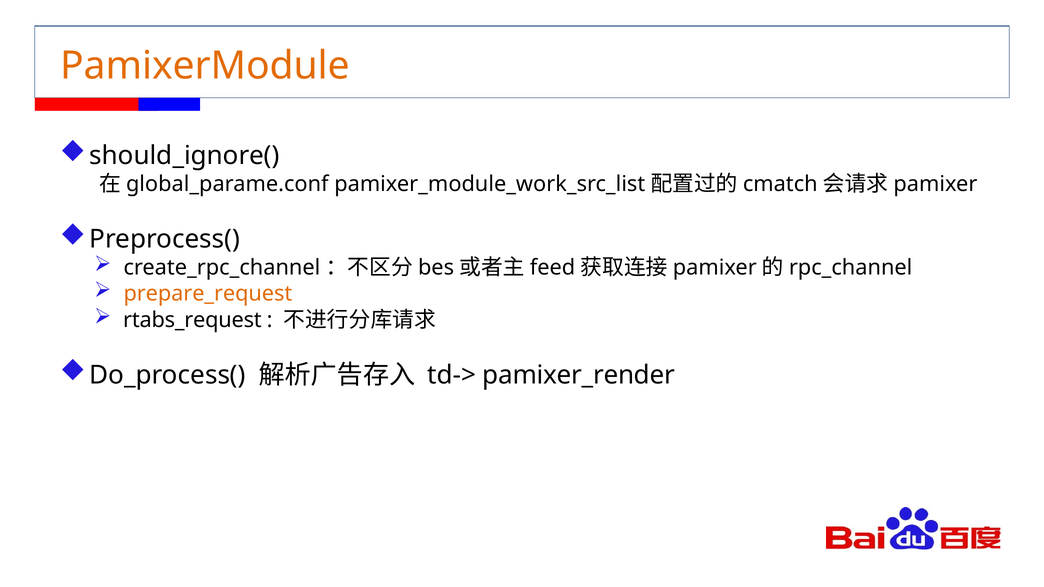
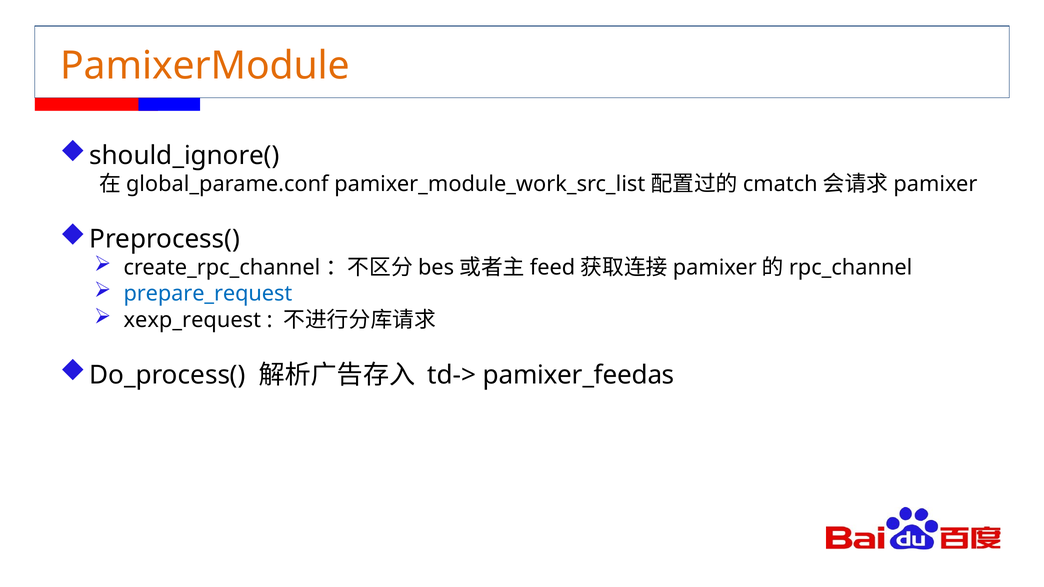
prepare_request colour: orange -> blue
rtabs_request: rtabs_request -> xexp_request
pamixer_render: pamixer_render -> pamixer_feedas
